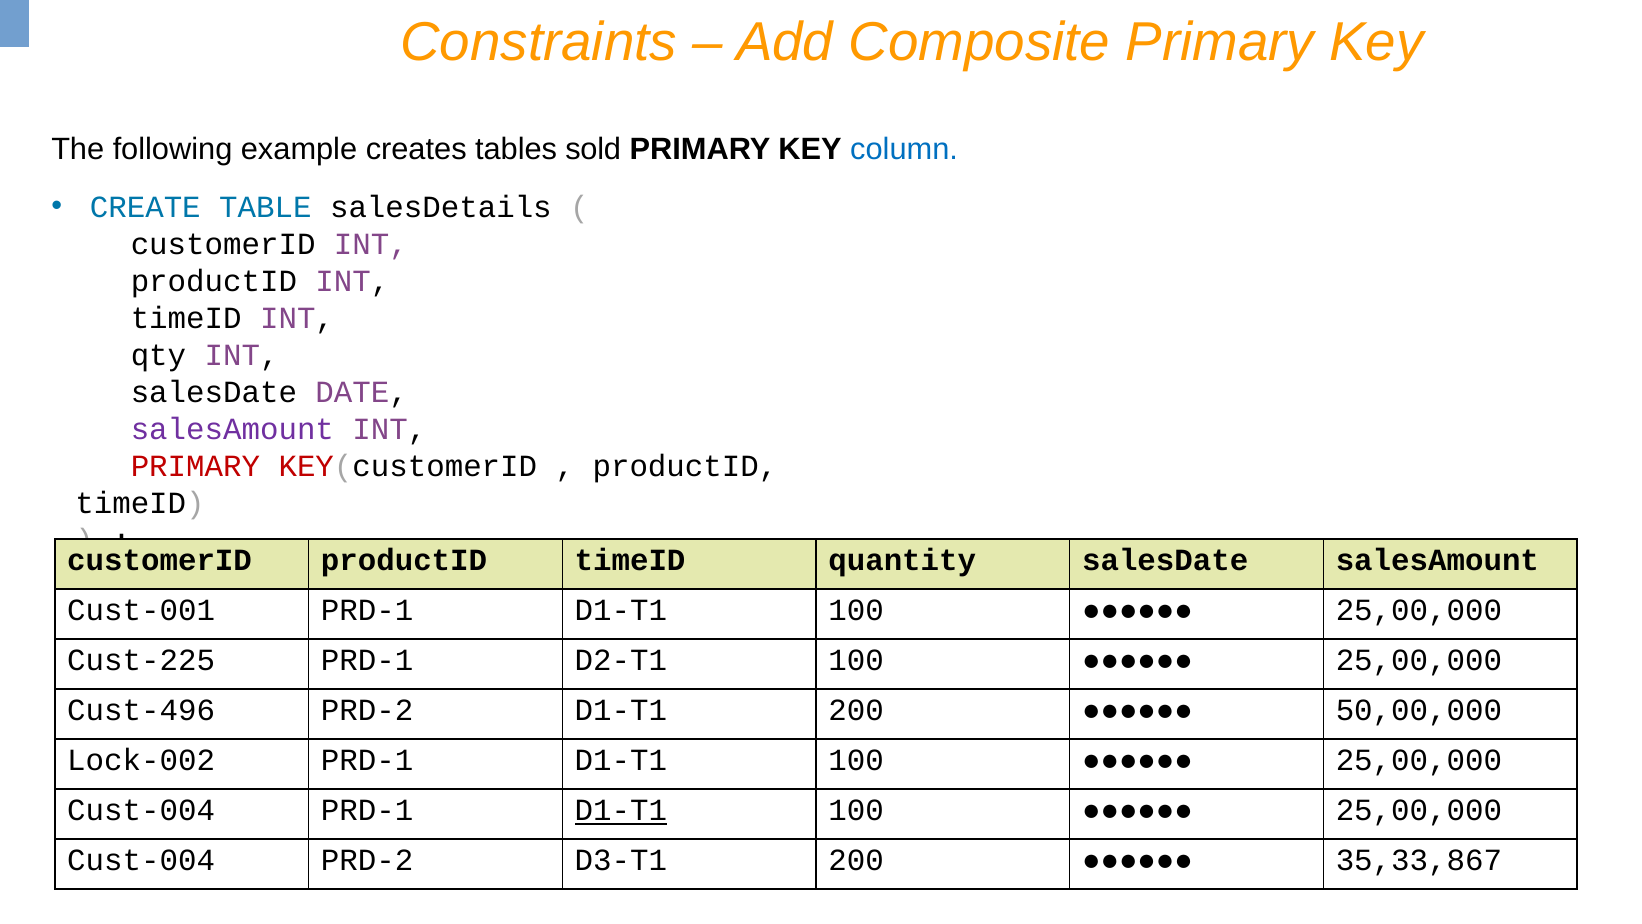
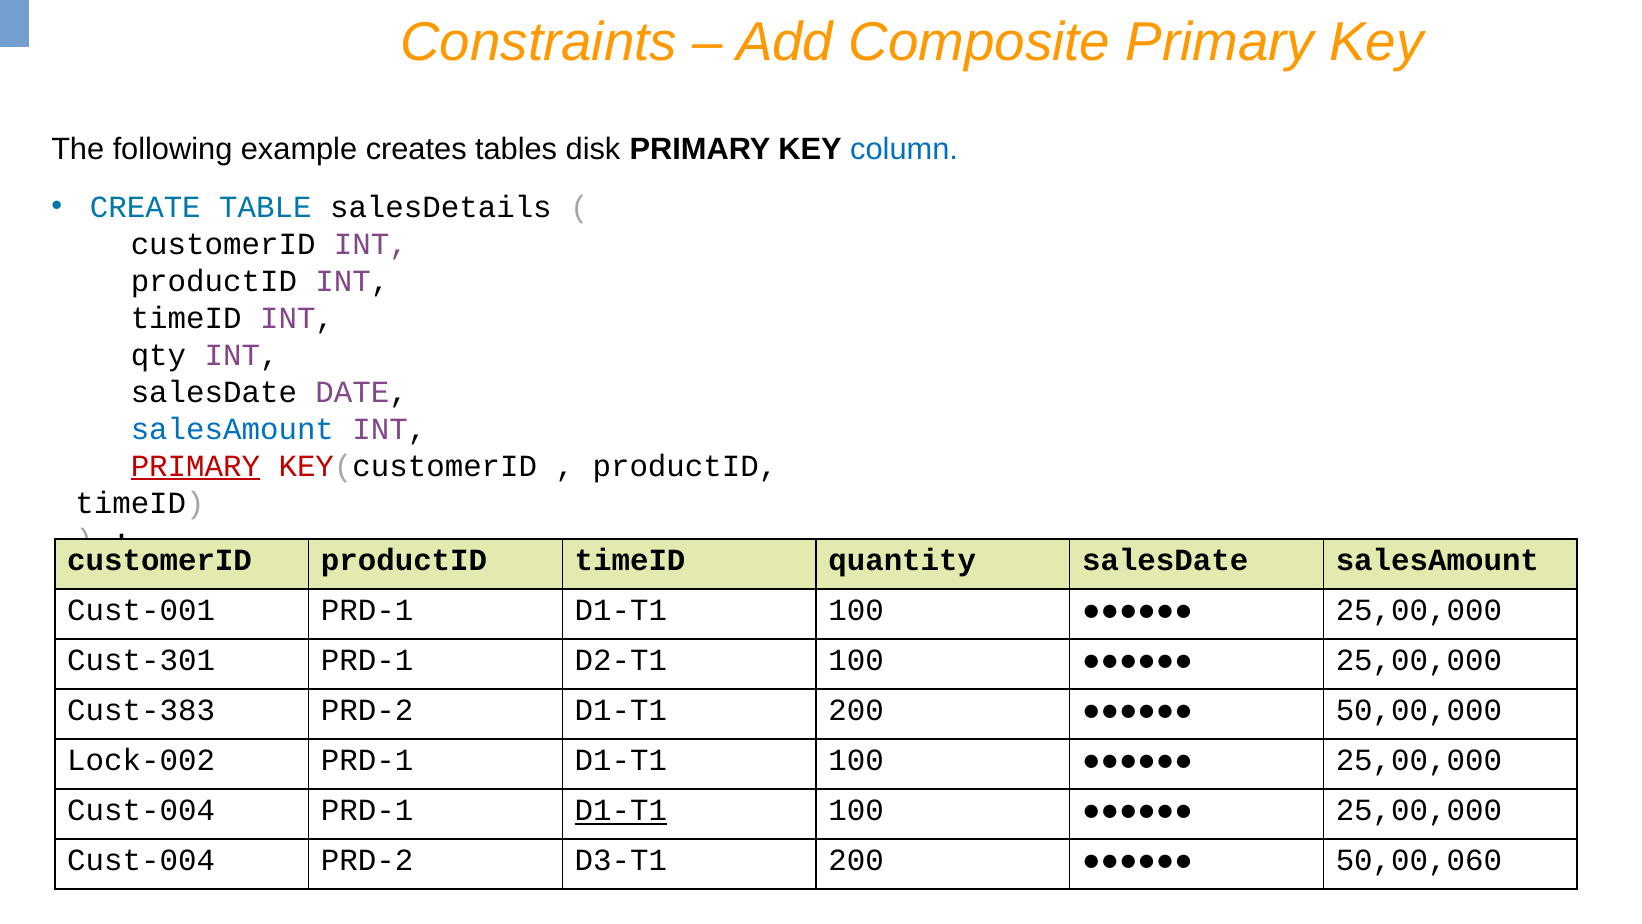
sold: sold -> disk
salesAmount at (232, 429) colour: purple -> blue
PRIMARY at (195, 466) underline: none -> present
Cust-225: Cust-225 -> Cust-301
Cust-496: Cust-496 -> Cust-383
35,33,867: 35,33,867 -> 50,00,060
